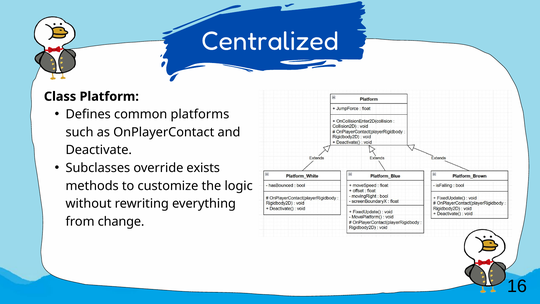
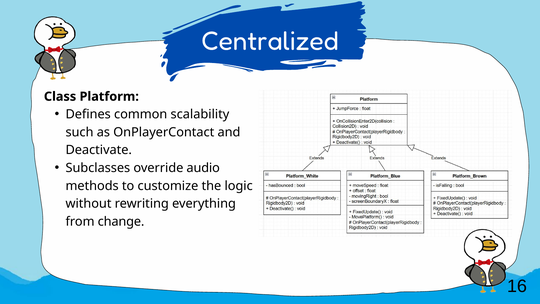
platforms: platforms -> scalability
exists: exists -> audio
